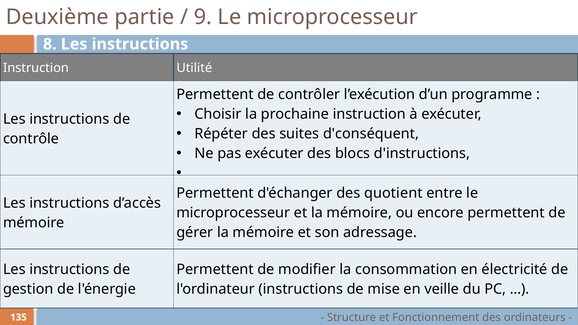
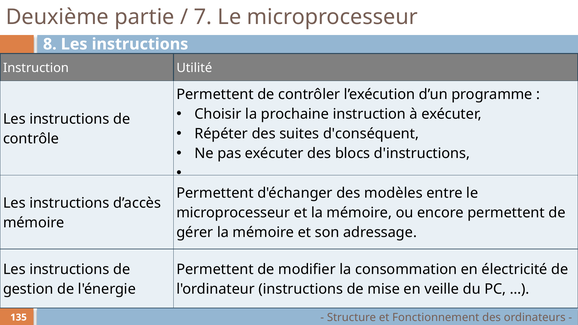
9: 9 -> 7
quotient: quotient -> modèles
